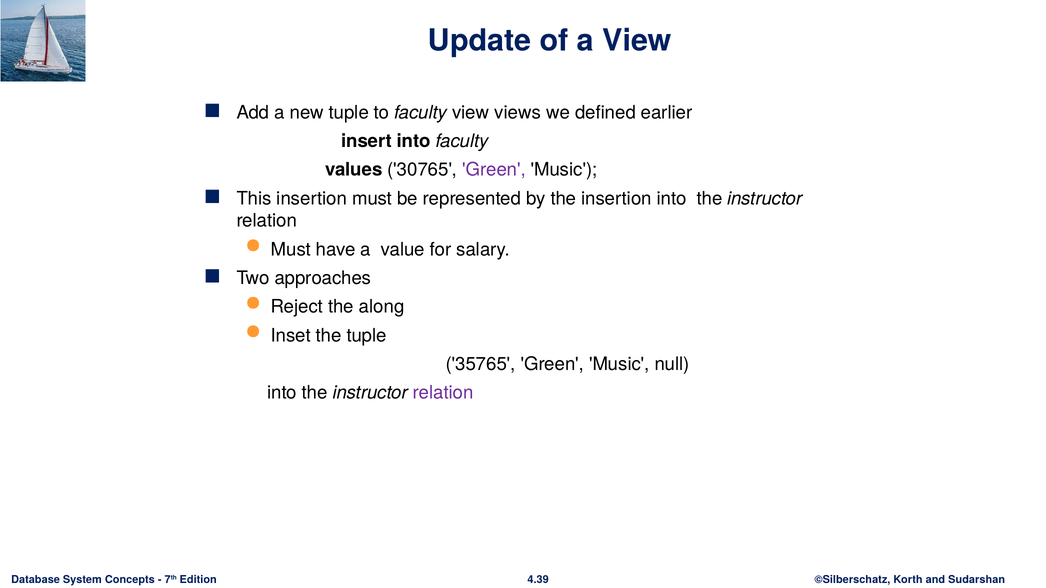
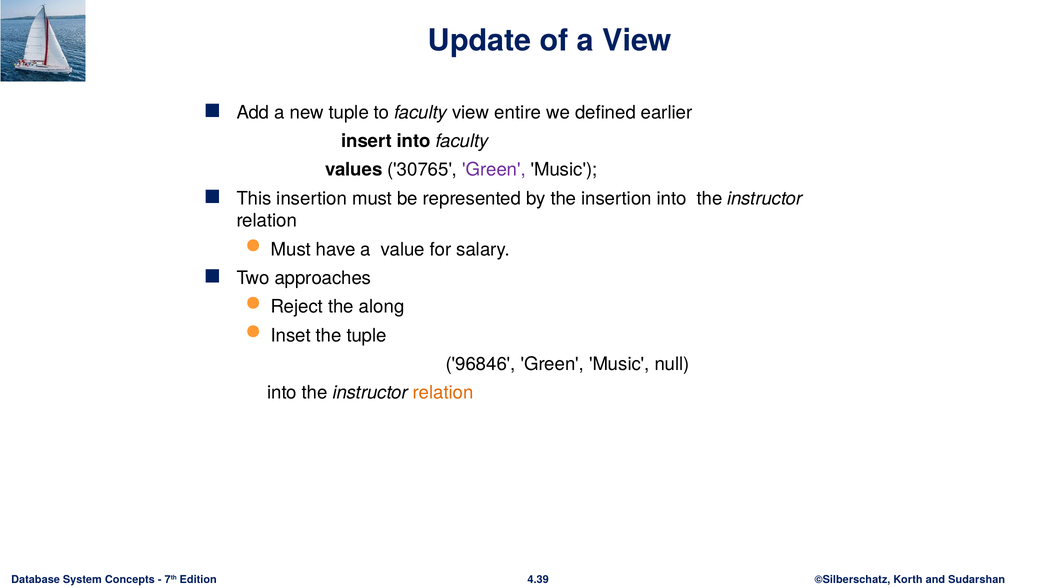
views: views -> entire
35765: 35765 -> 96846
relation at (443, 393) colour: purple -> orange
